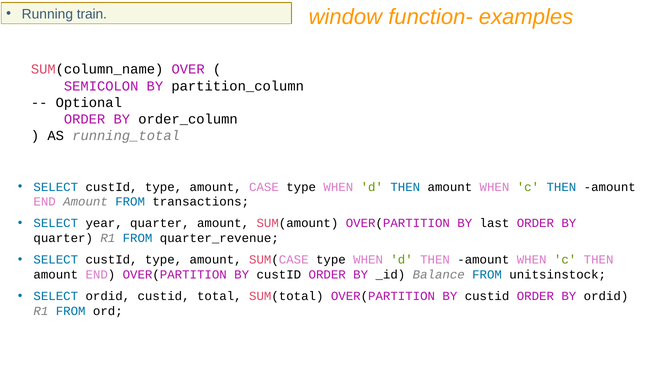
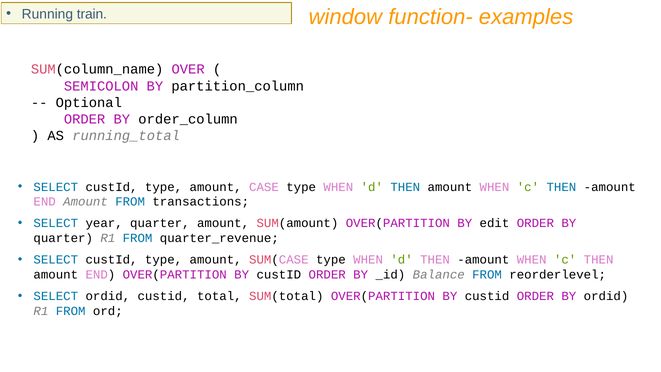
last: last -> edit
unitsinstock: unitsinstock -> reorderlevel
